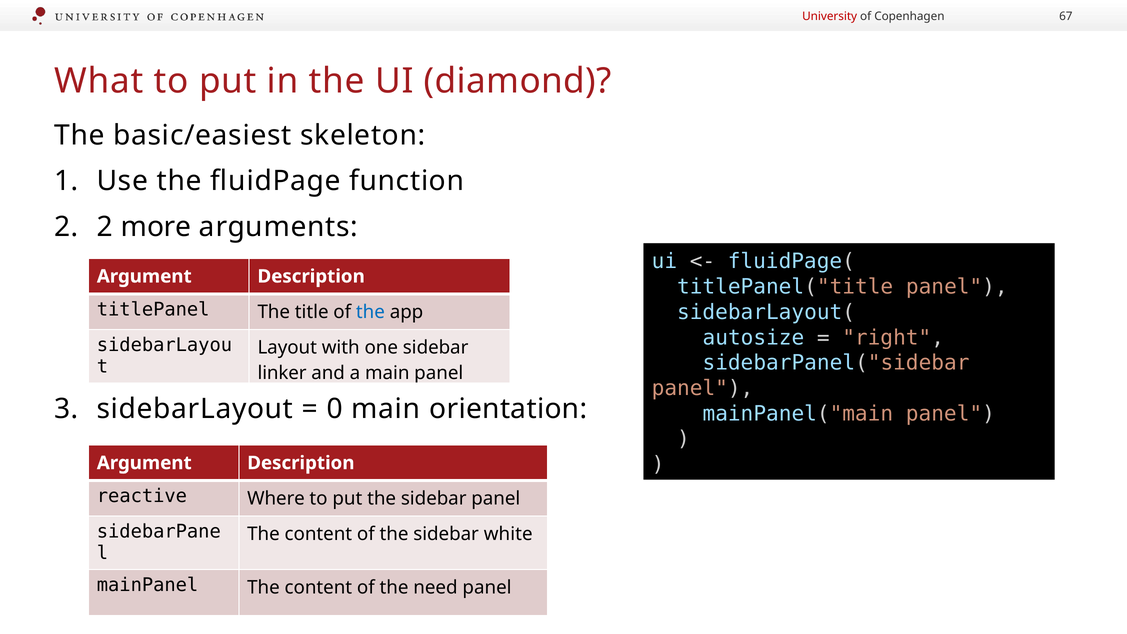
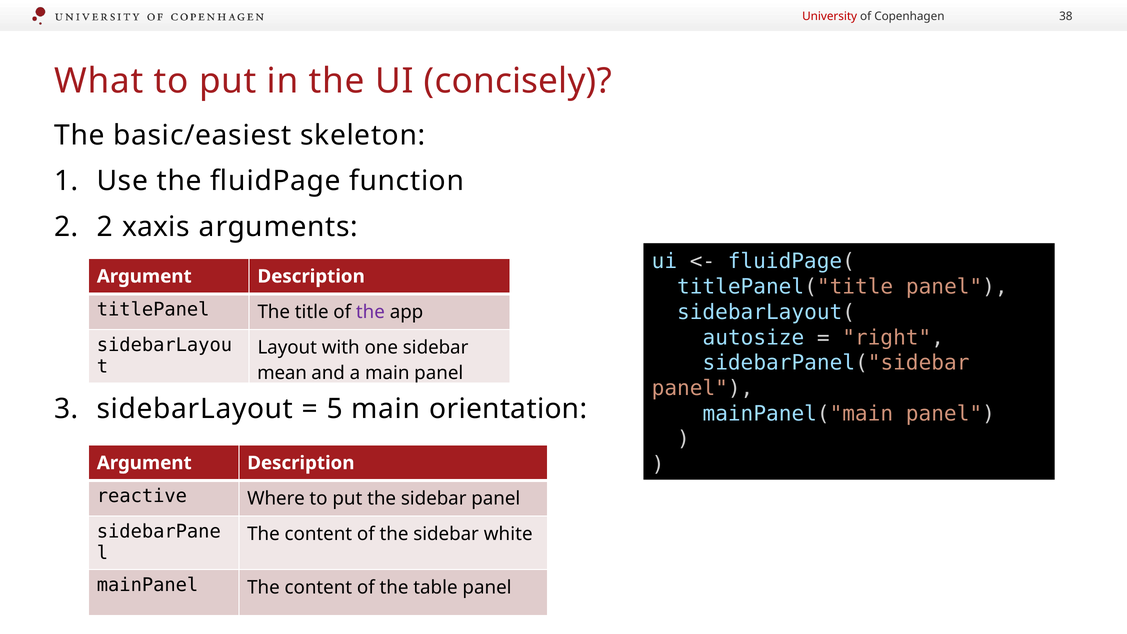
67: 67 -> 38
diamond: diamond -> concisely
more: more -> xaxis
the at (370, 312) colour: blue -> purple
linker: linker -> mean
0: 0 -> 5
need: need -> table
